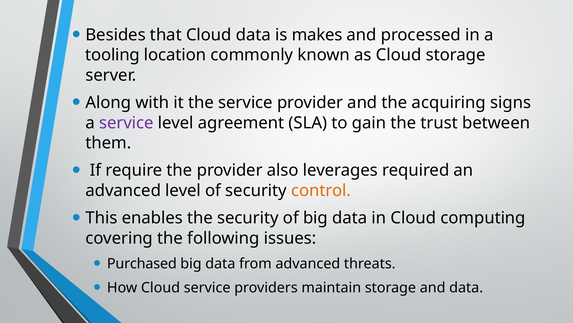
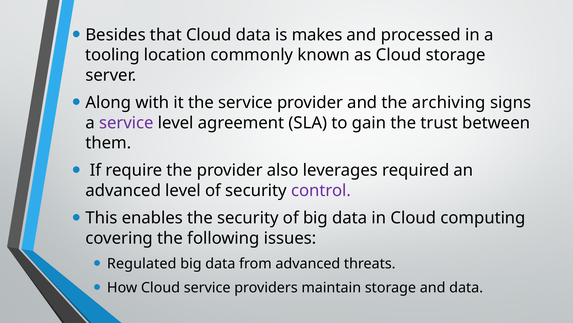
acquiring: acquiring -> archiving
control colour: orange -> purple
Purchased: Purchased -> Regulated
